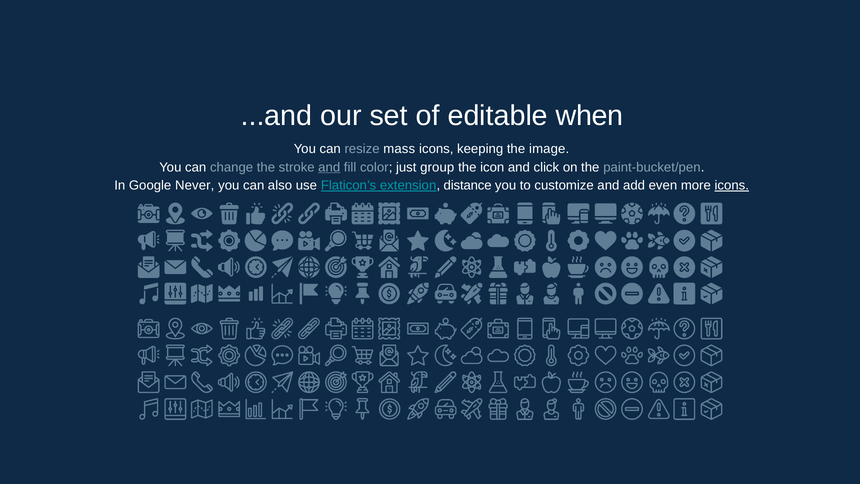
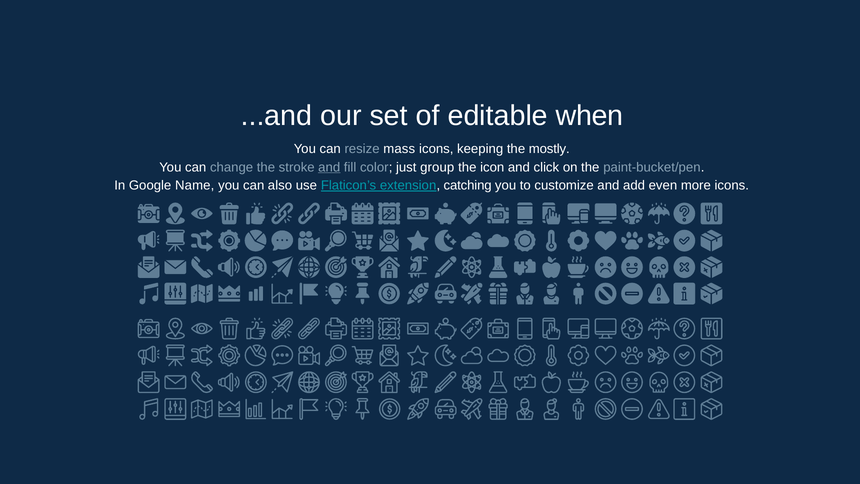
image: image -> mostly
Never: Never -> Name
distance: distance -> catching
icons at (732, 185) underline: present -> none
